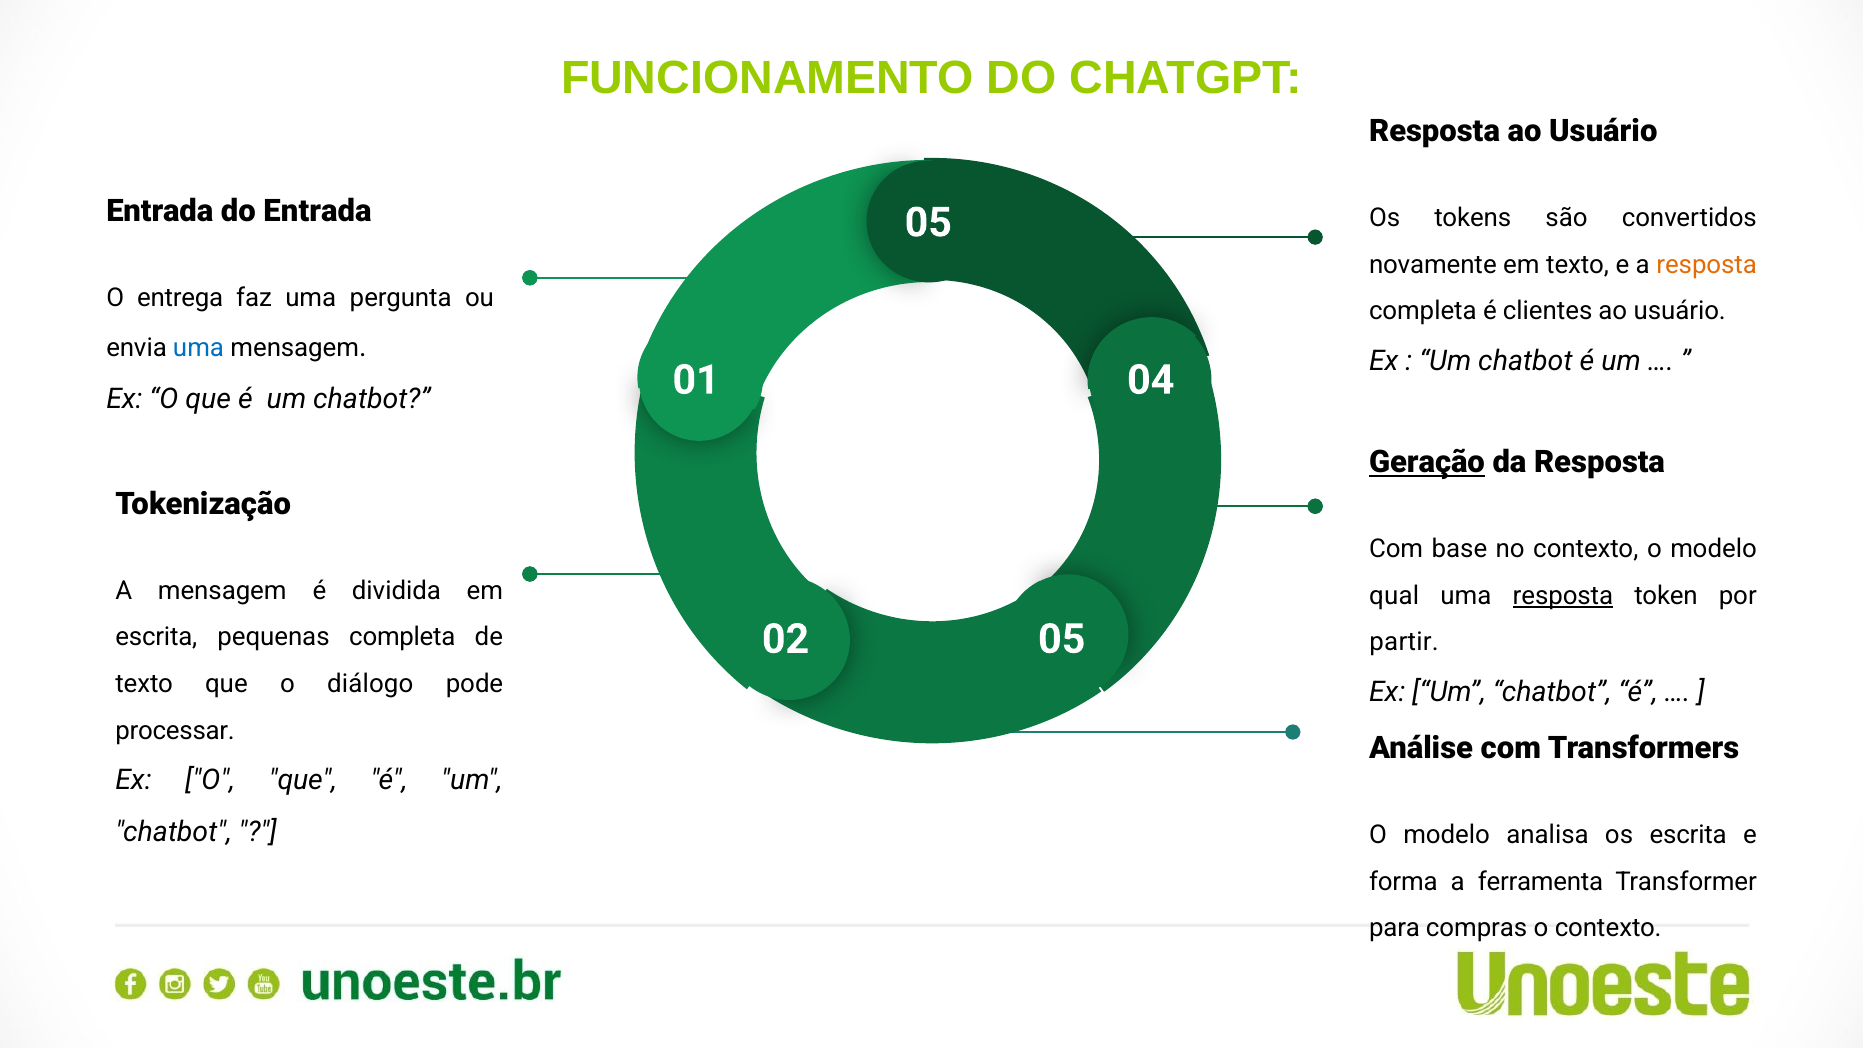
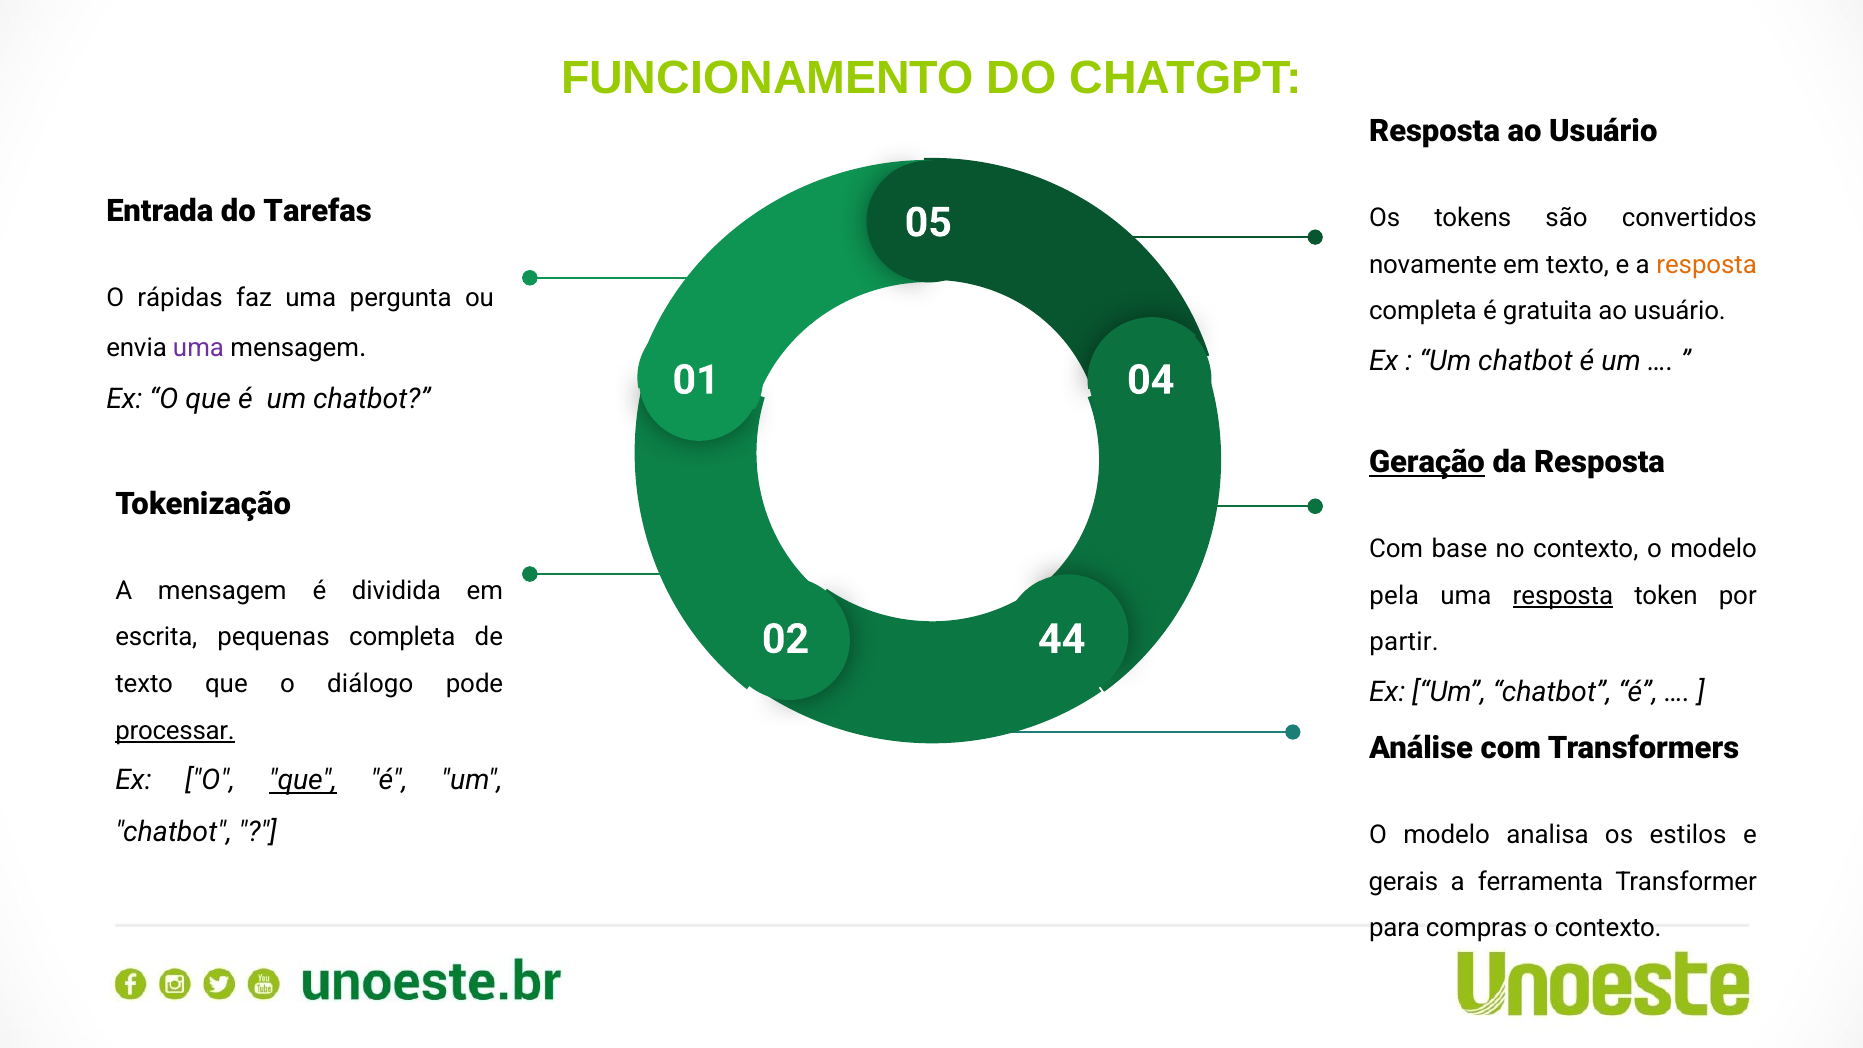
do Entrada: Entrada -> Tarefas
entrega: entrega -> rápidas
clientes: clientes -> gratuita
uma at (199, 348) colour: blue -> purple
qual: qual -> pela
02 05: 05 -> 44
processar underline: none -> present
que at (303, 781) underline: none -> present
os escrita: escrita -> estilos
forma: forma -> gerais
